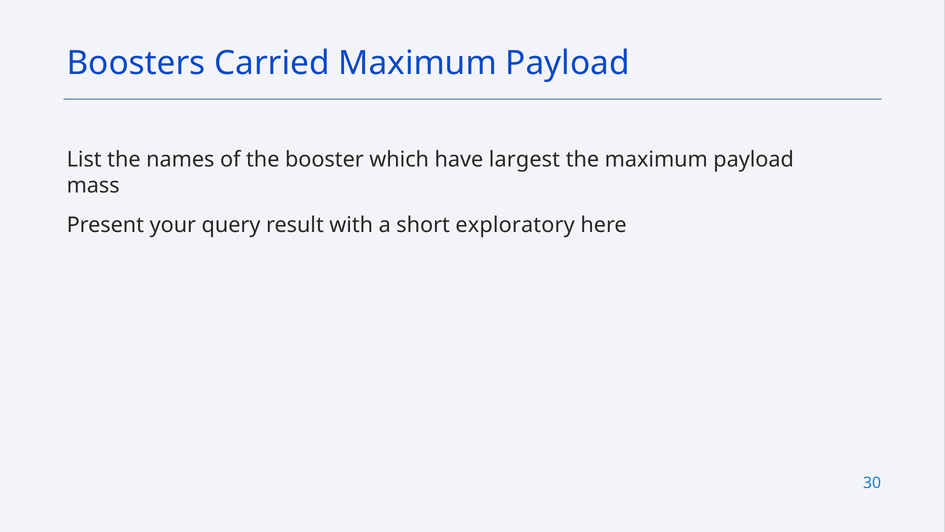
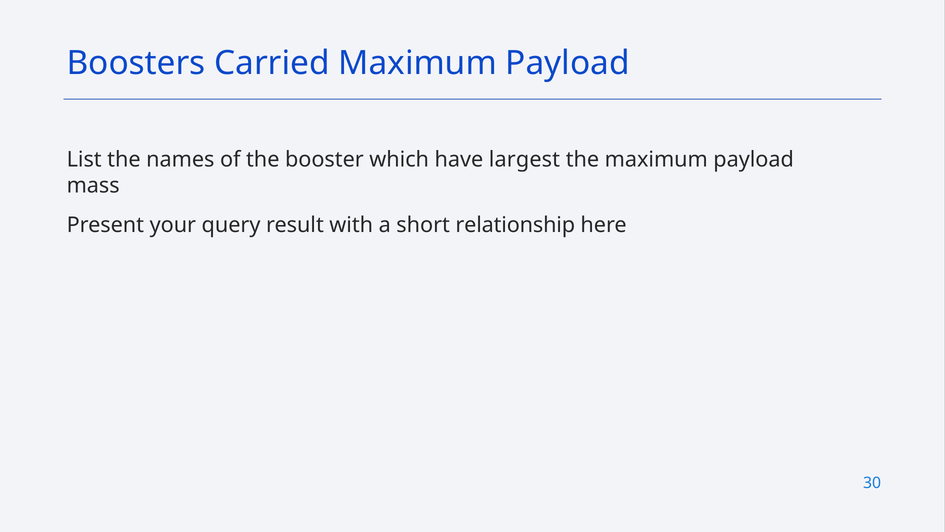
exploratory: exploratory -> relationship
